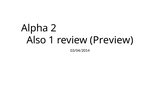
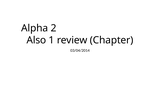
Preview: Preview -> Chapter
